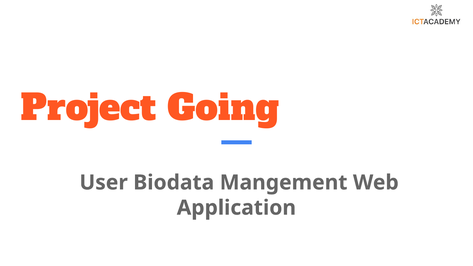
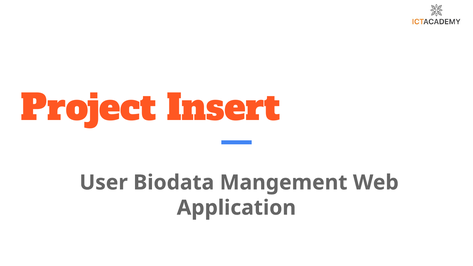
Going: Going -> Insert
